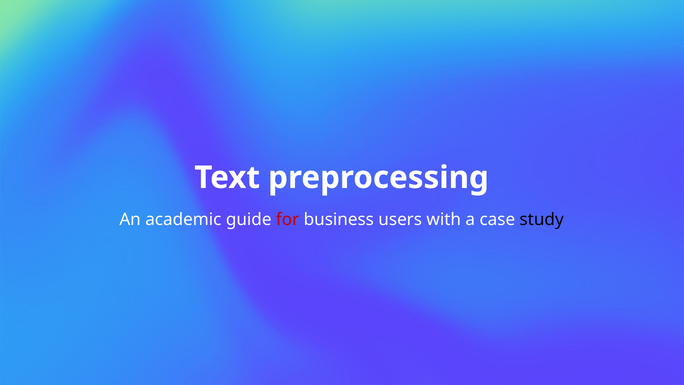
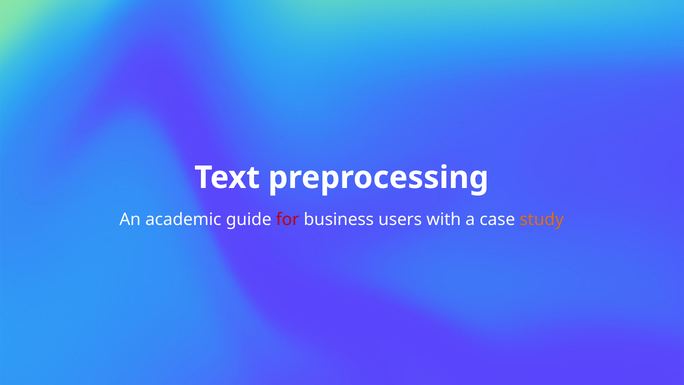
study colour: black -> orange
